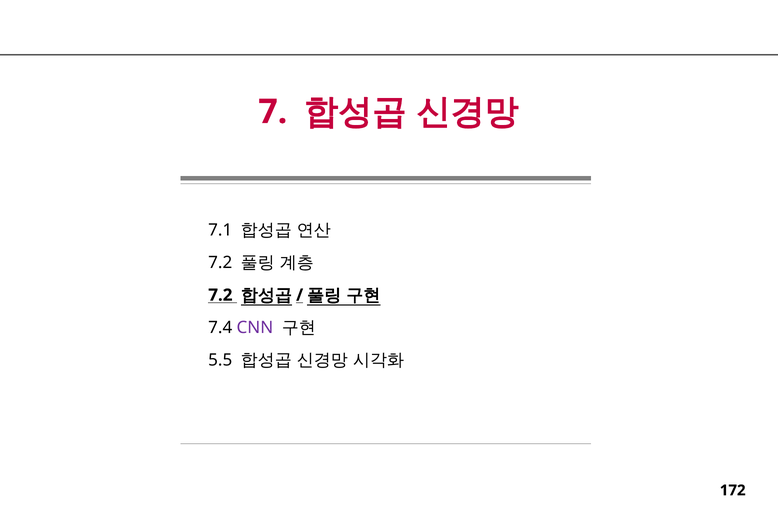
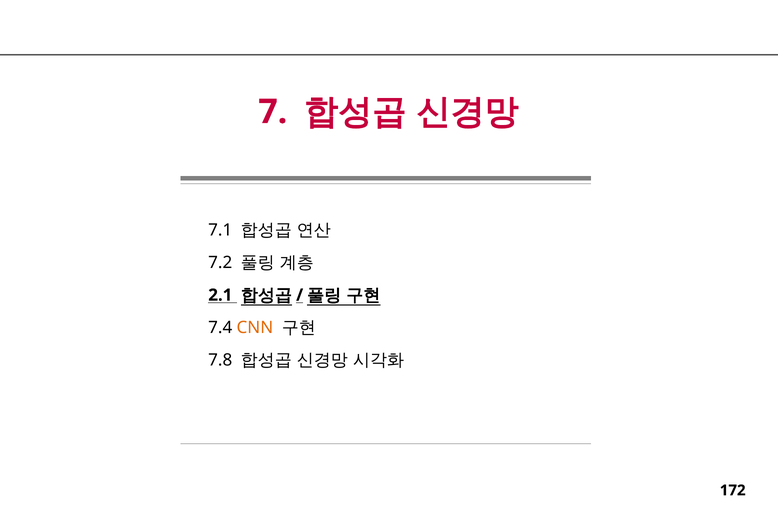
7.2 at (220, 295): 7.2 -> 2.1
CNN colour: purple -> orange
5.5: 5.5 -> 7.8
